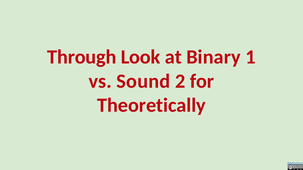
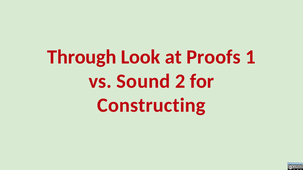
Binary: Binary -> Proofs
Theoretically: Theoretically -> Constructing
